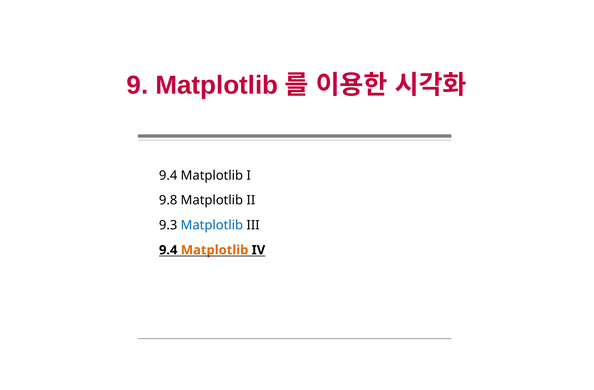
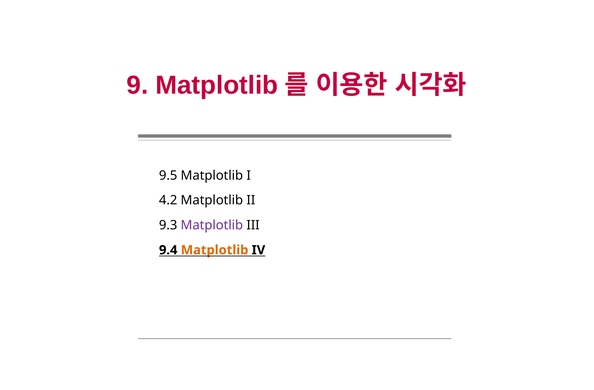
9.4 at (168, 176): 9.4 -> 9.5
9.8: 9.8 -> 4.2
Matplotlib at (212, 225) colour: blue -> purple
